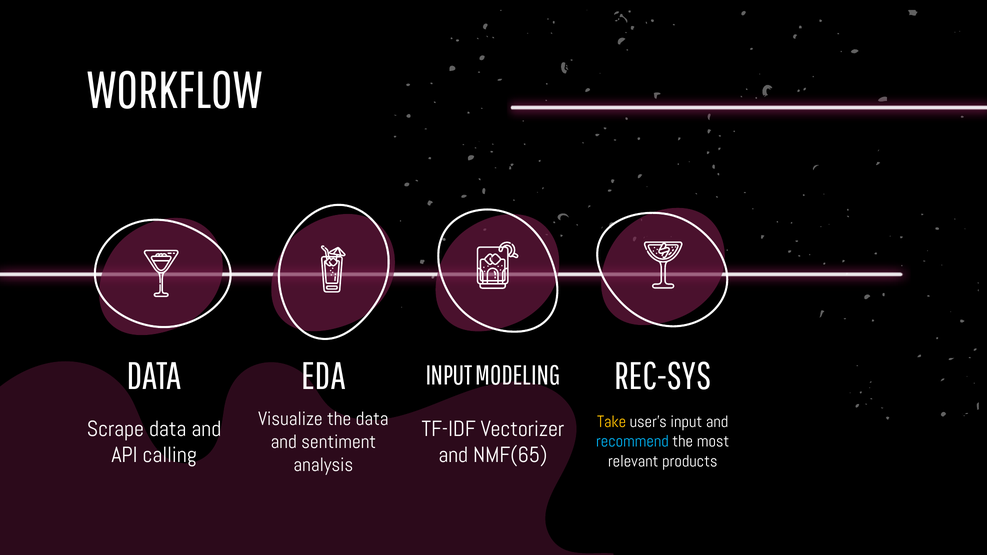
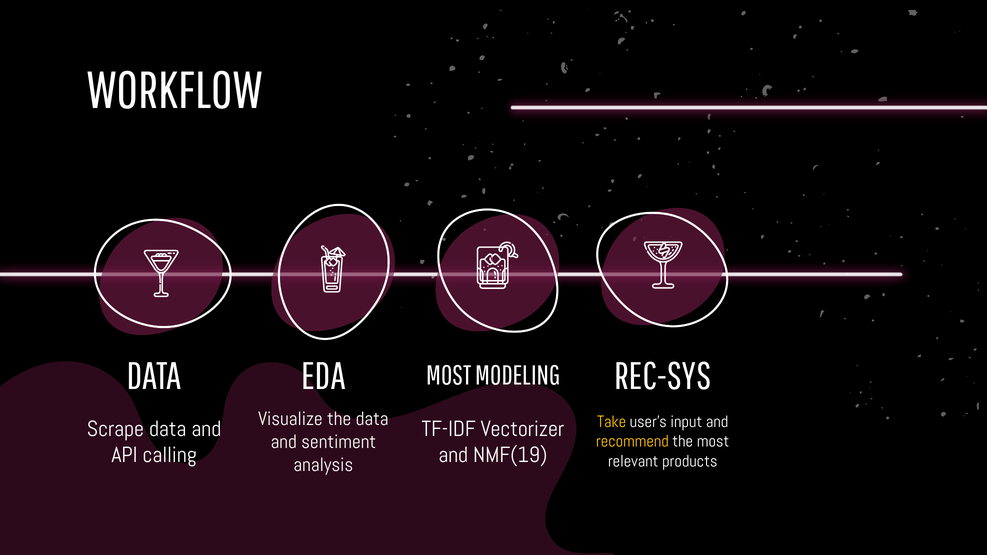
EDA INPUT: INPUT -> MOST
recommend colour: light blue -> yellow
NMF(65: NMF(65 -> NMF(19
